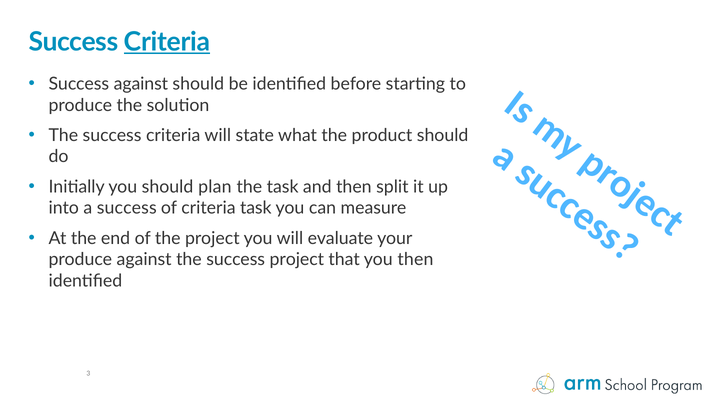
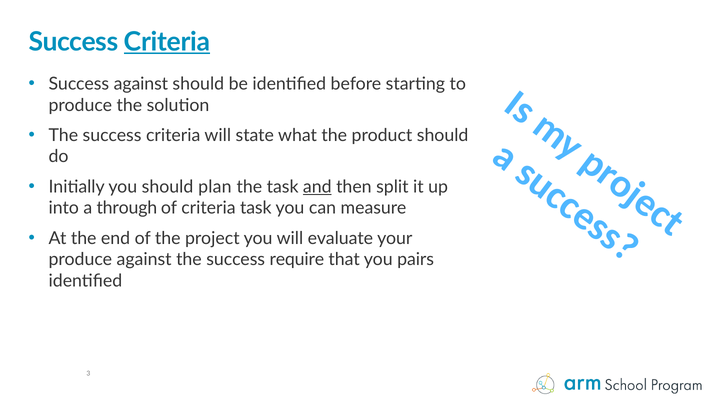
and underline: none -> present
a success: success -> through
success project: project -> require
you then: then -> pairs
